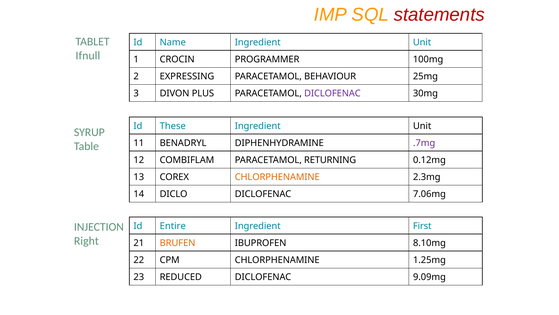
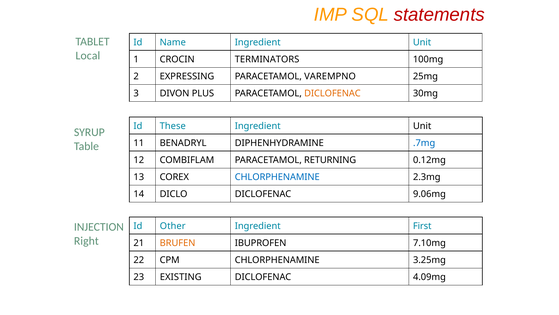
Ifnull: Ifnull -> Local
PROGRAMMER: PROGRAMMER -> TERMINATORS
BEHAVIOUR: BEHAVIOUR -> VAREMPNO
DICLOFENAC at (332, 93) colour: purple -> orange
.7mg colour: purple -> blue
CHLORPHENAMINE at (277, 177) colour: orange -> blue
7.06mg: 7.06mg -> 9.06mg
Entire: Entire -> Other
8.10mg: 8.10mg -> 7.10mg
1.25mg: 1.25mg -> 3.25mg
REDUCED: REDUCED -> EXISTING
9.09mg: 9.09mg -> 4.09mg
